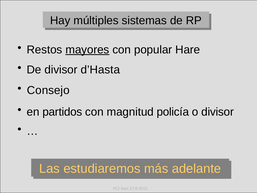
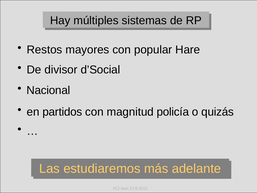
mayores underline: present -> none
d’Hasta: d’Hasta -> d’Social
Consejo: Consejo -> Nacional
o divisor: divisor -> quizás
